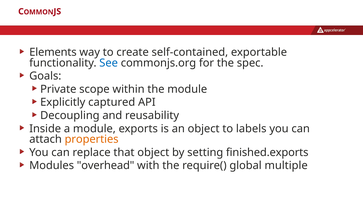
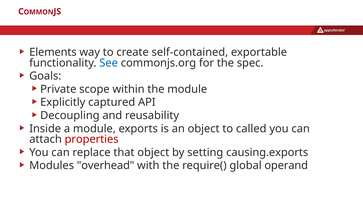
labels: labels -> called
properties colour: orange -> red
finished.exports: finished.exports -> causing.exports
multiple: multiple -> operand
